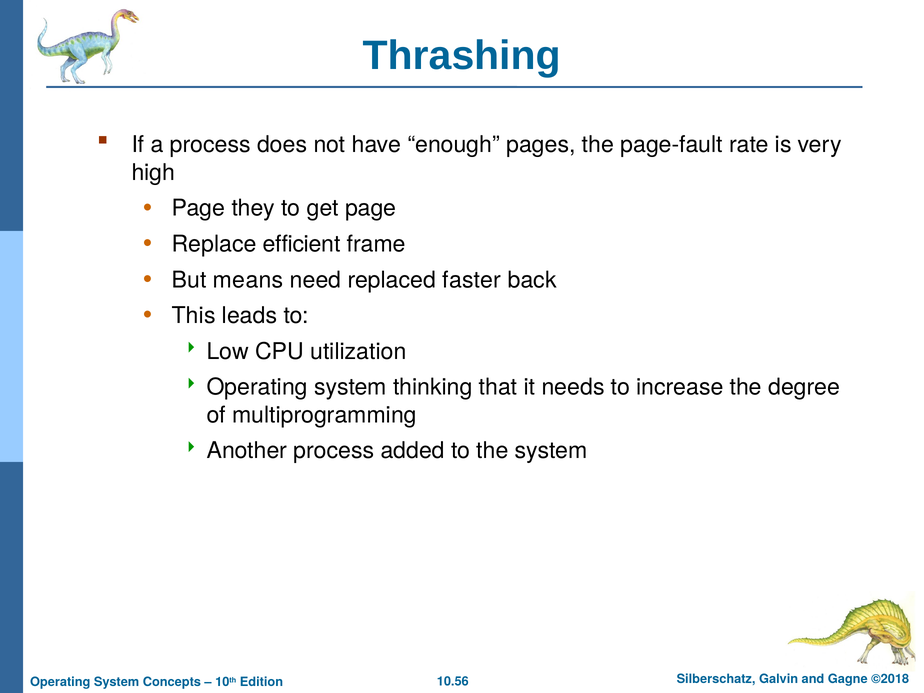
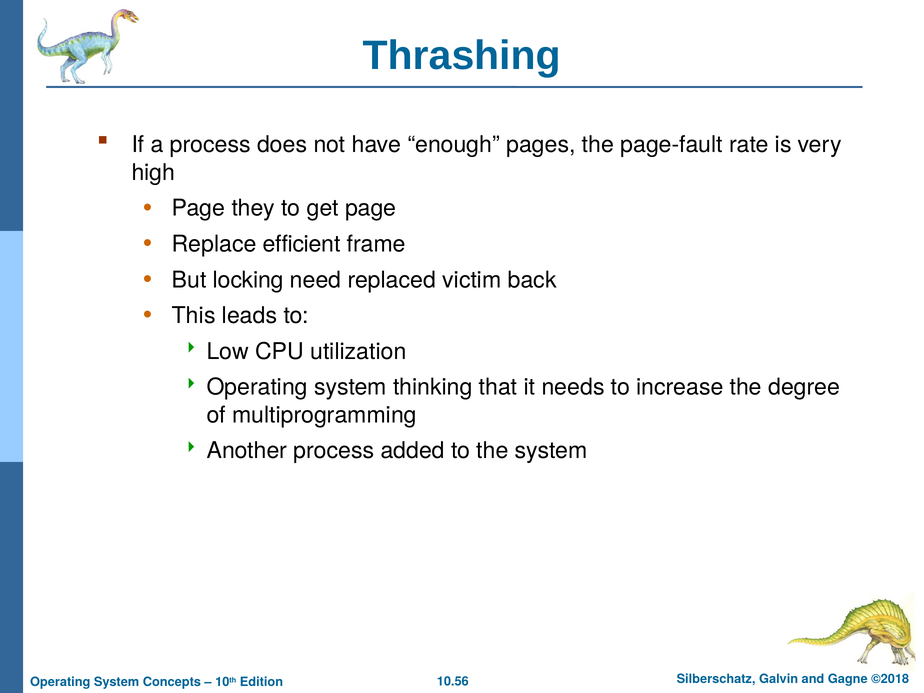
means: means -> locking
faster: faster -> victim
